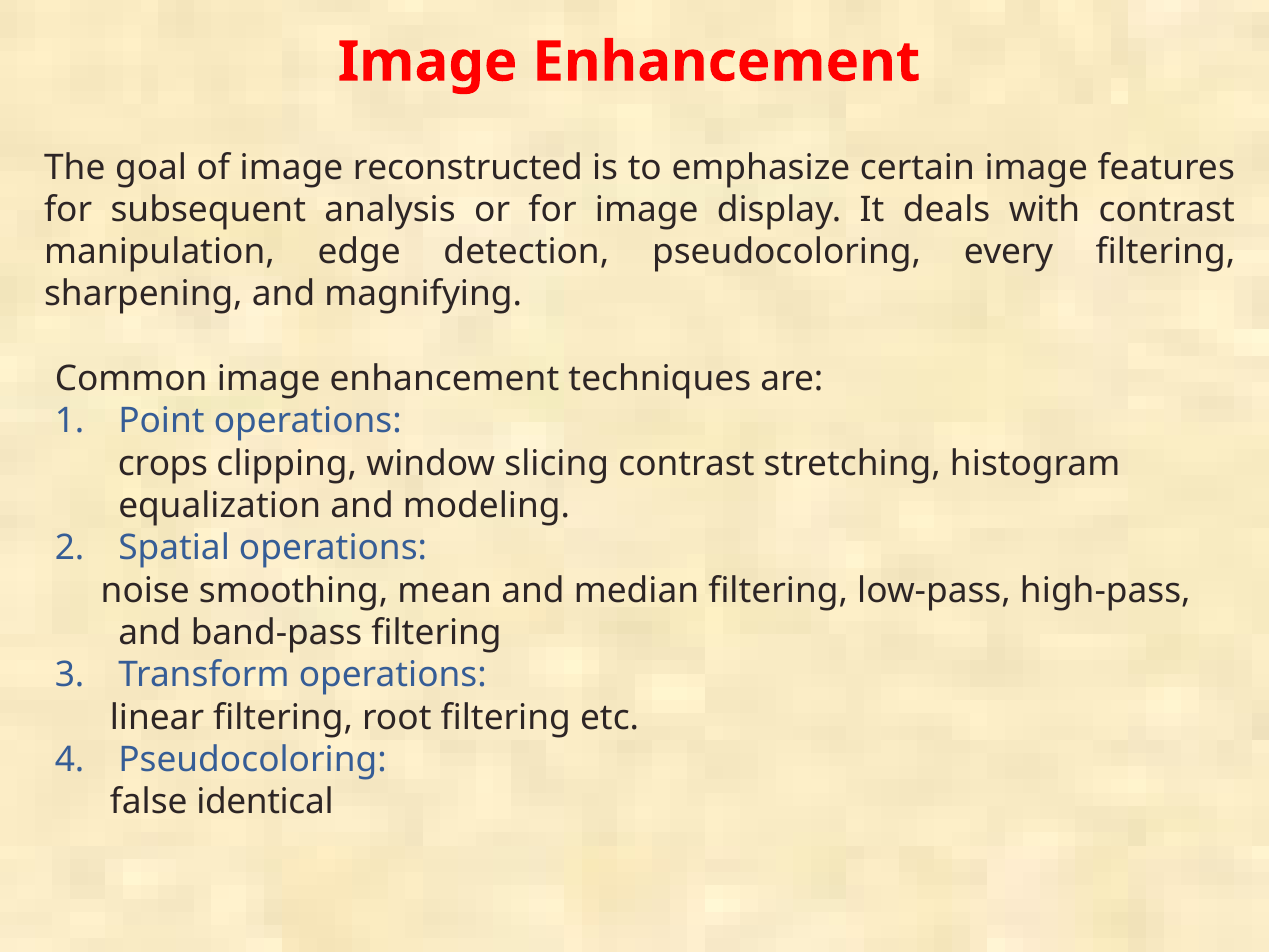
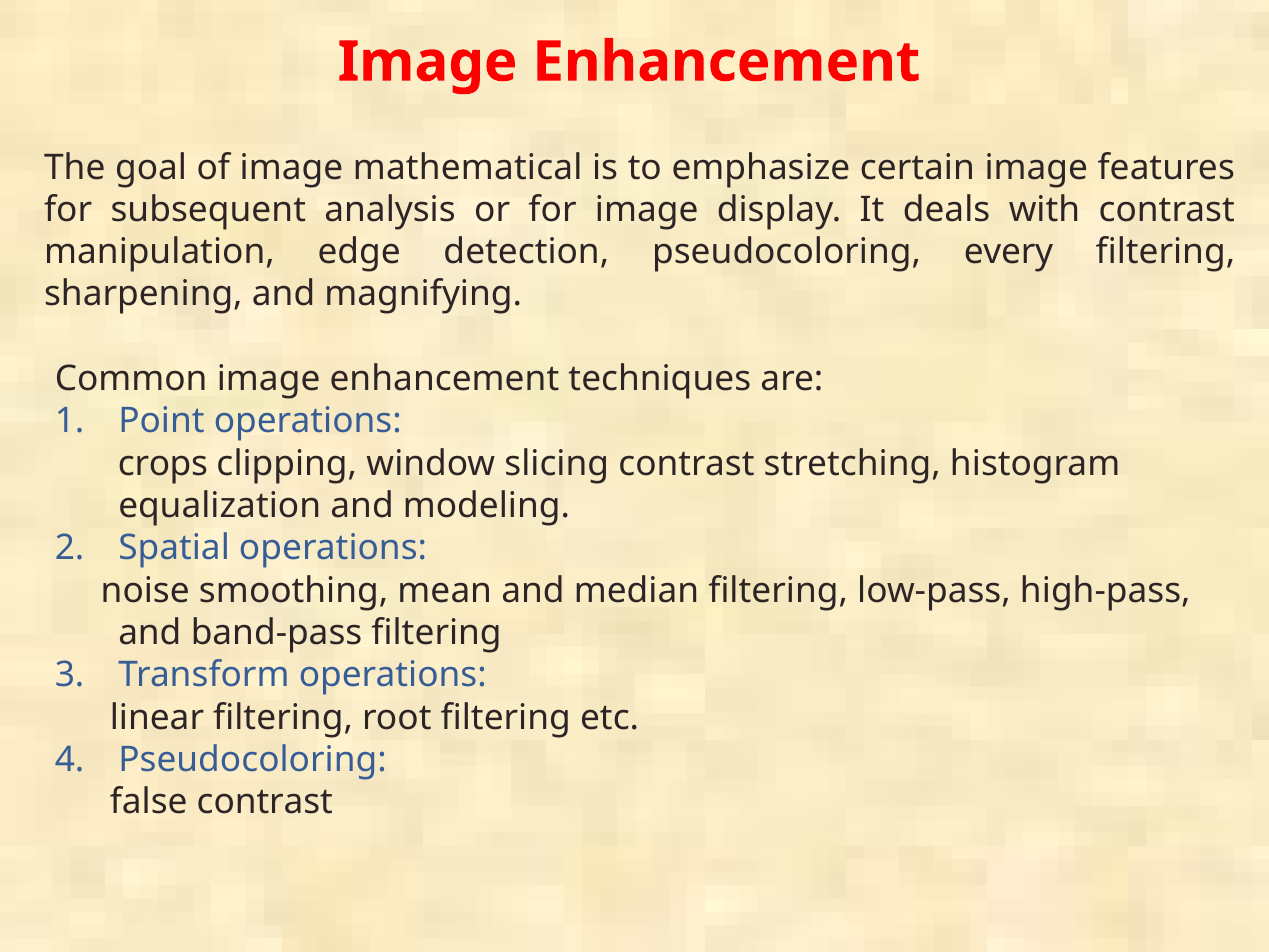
reconstructed: reconstructed -> mathematical
false identical: identical -> contrast
